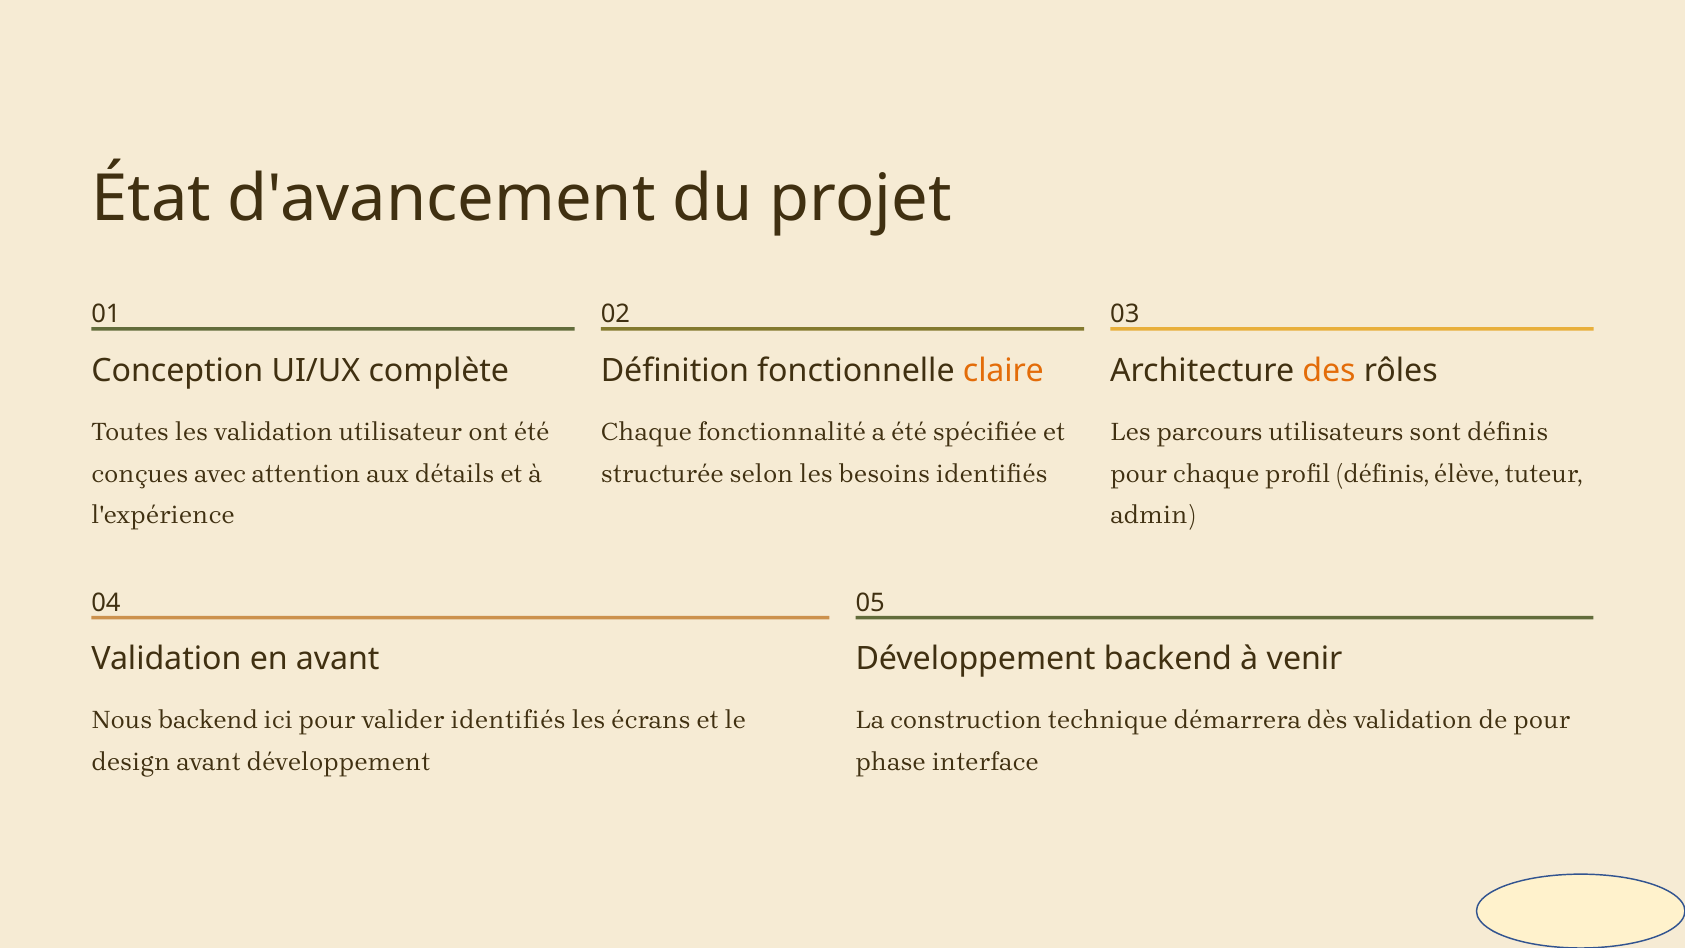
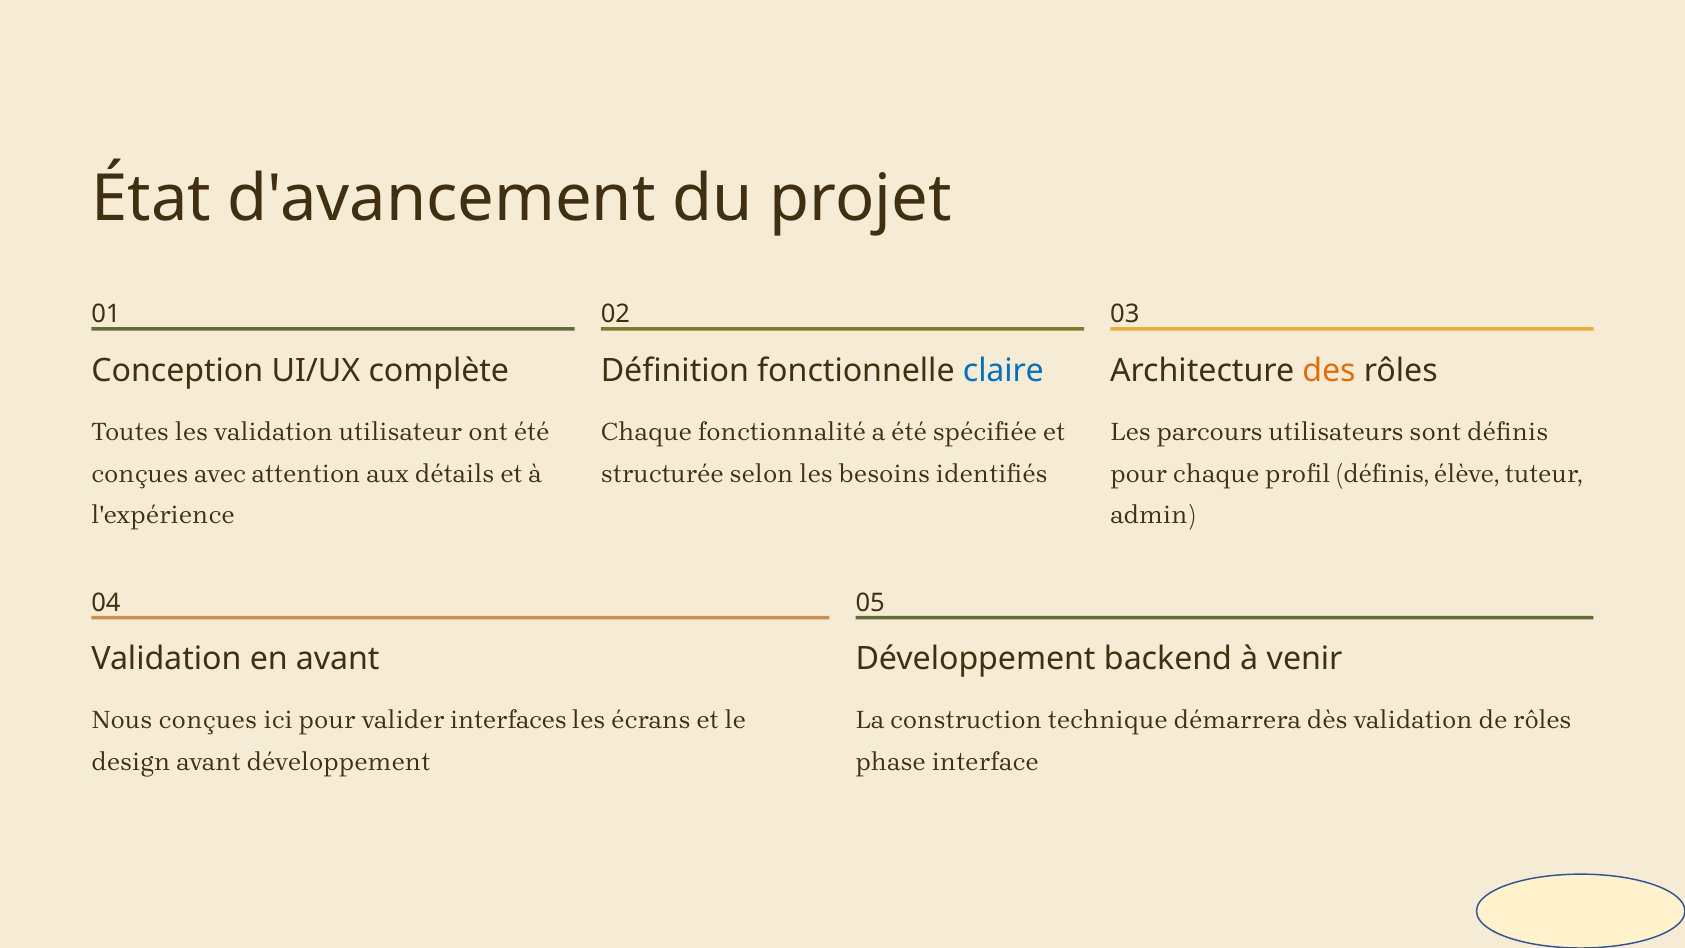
claire colour: orange -> blue
Nous backend: backend -> conçues
valider identifiés: identifiés -> interfaces
de pour: pour -> rôles
